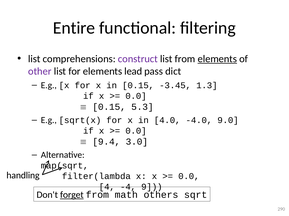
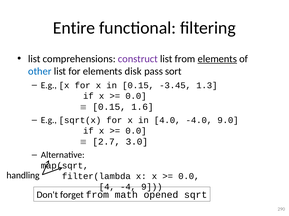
other colour: purple -> blue
lead: lead -> disk
dict: dict -> sort
5.3: 5.3 -> 1.6
9.4: 9.4 -> 2.7
forget underline: present -> none
others: others -> opened
